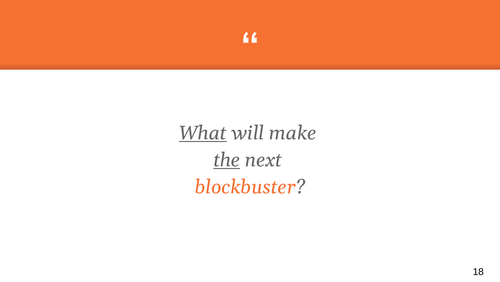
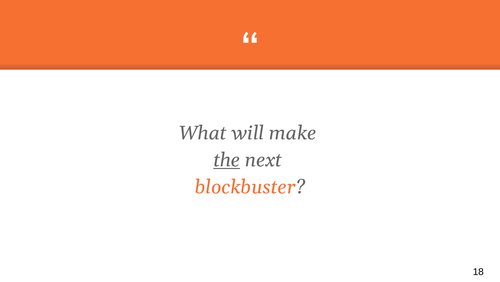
What underline: present -> none
